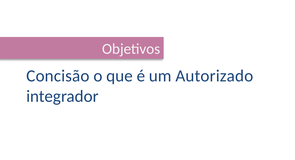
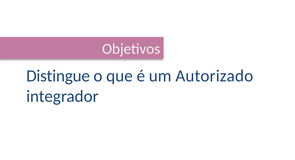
Concisão: Concisão -> Distingue
